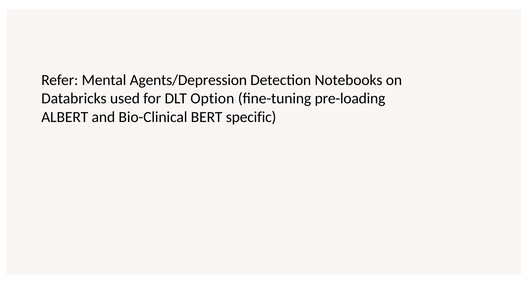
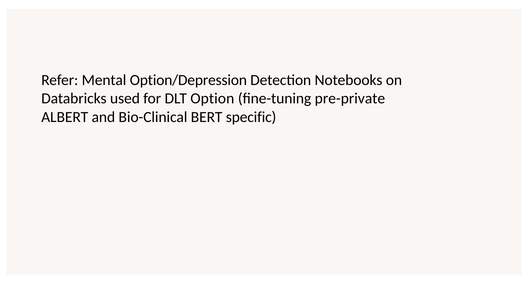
Agents/Depression: Agents/Depression -> Option/Depression
pre-loading: pre-loading -> pre-private
